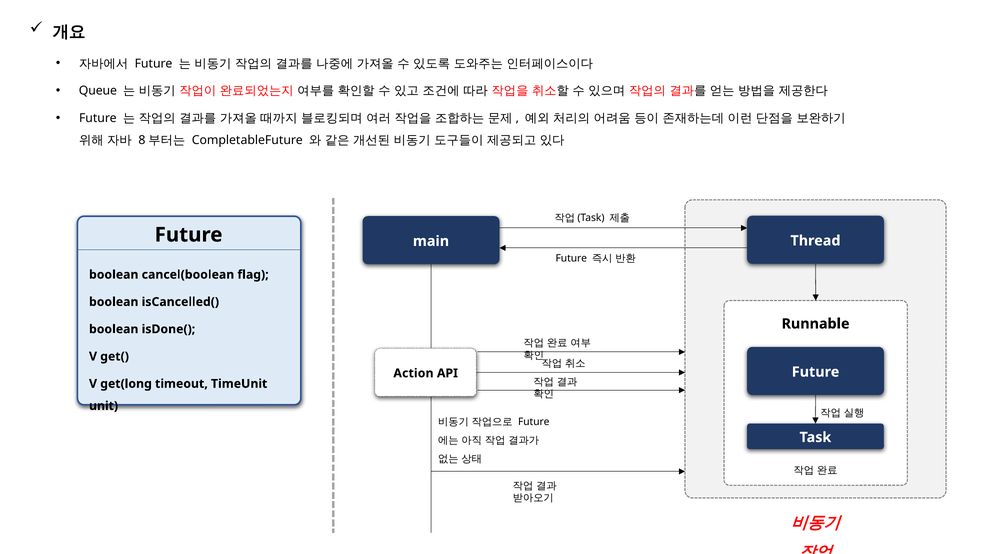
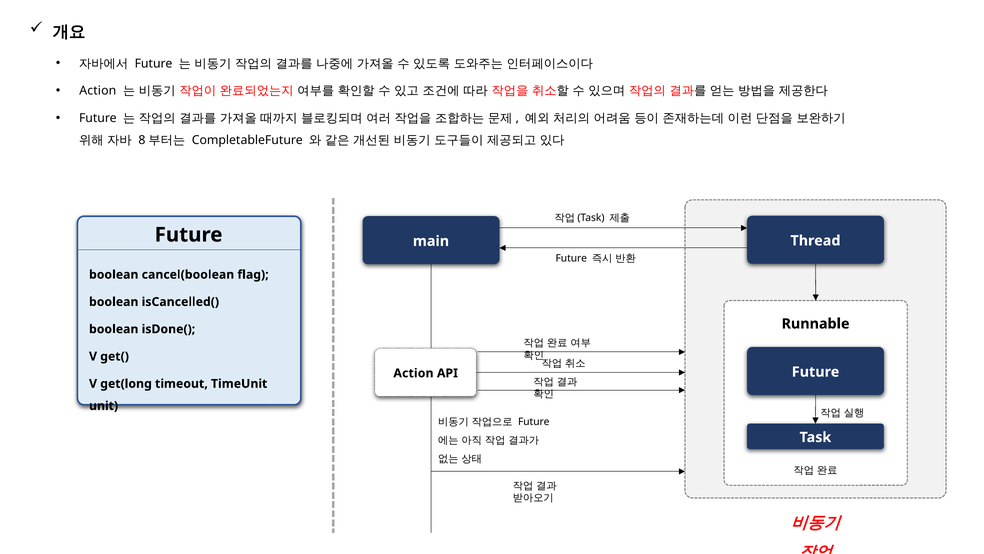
Queue at (98, 91): Queue -> Action
